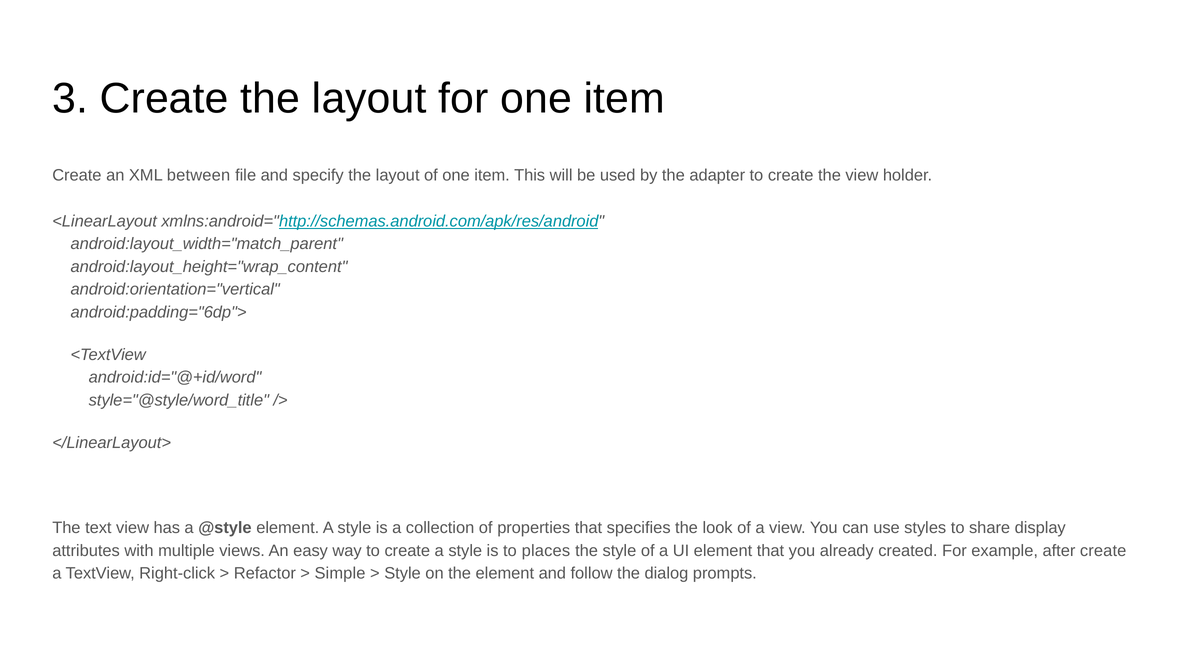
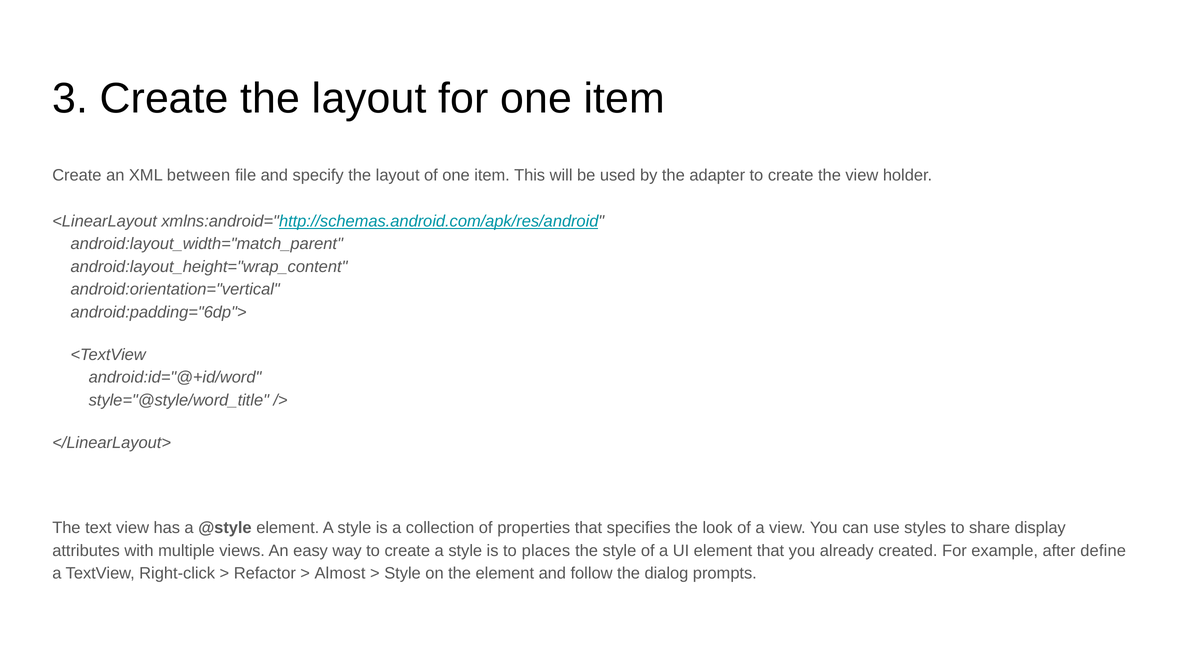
after create: create -> define
Simple: Simple -> Almost
